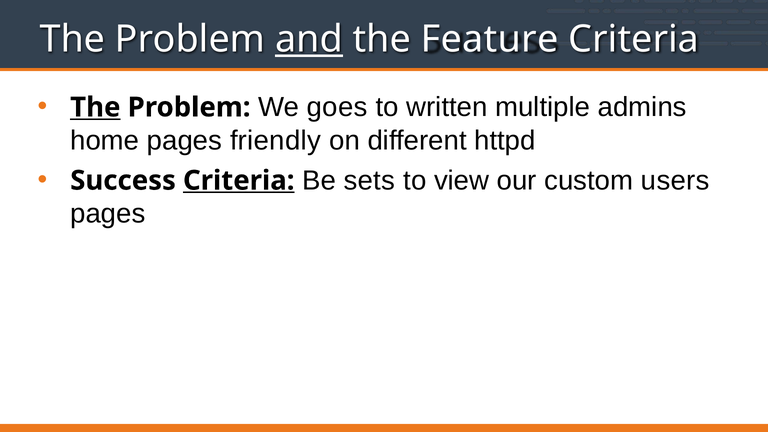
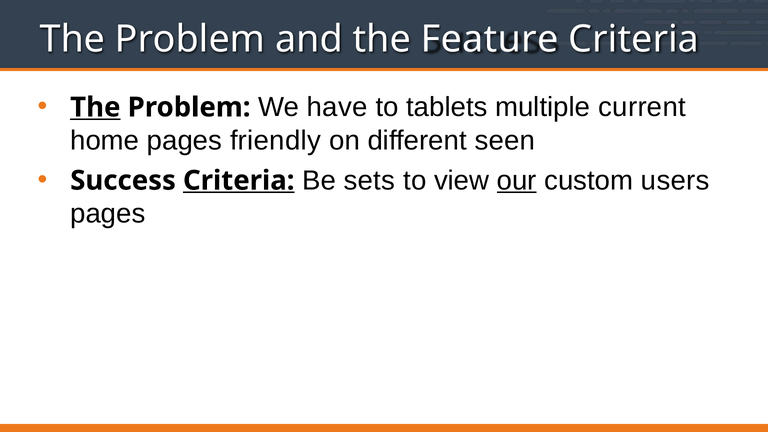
and underline: present -> none
goes: goes -> have
written: written -> tablets
admins: admins -> current
httpd: httpd -> seen
our underline: none -> present
